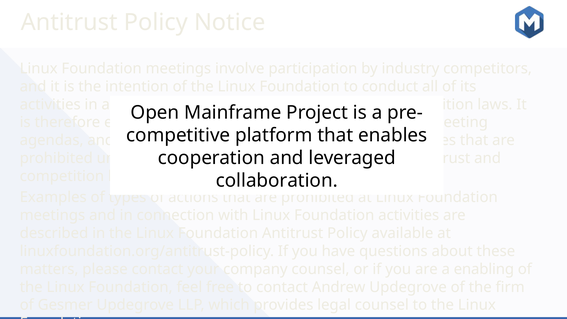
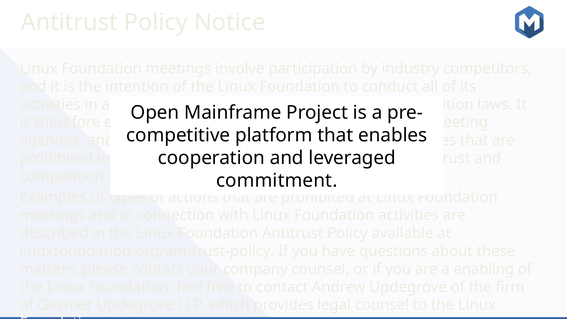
collaboration: collaboration -> commitment
